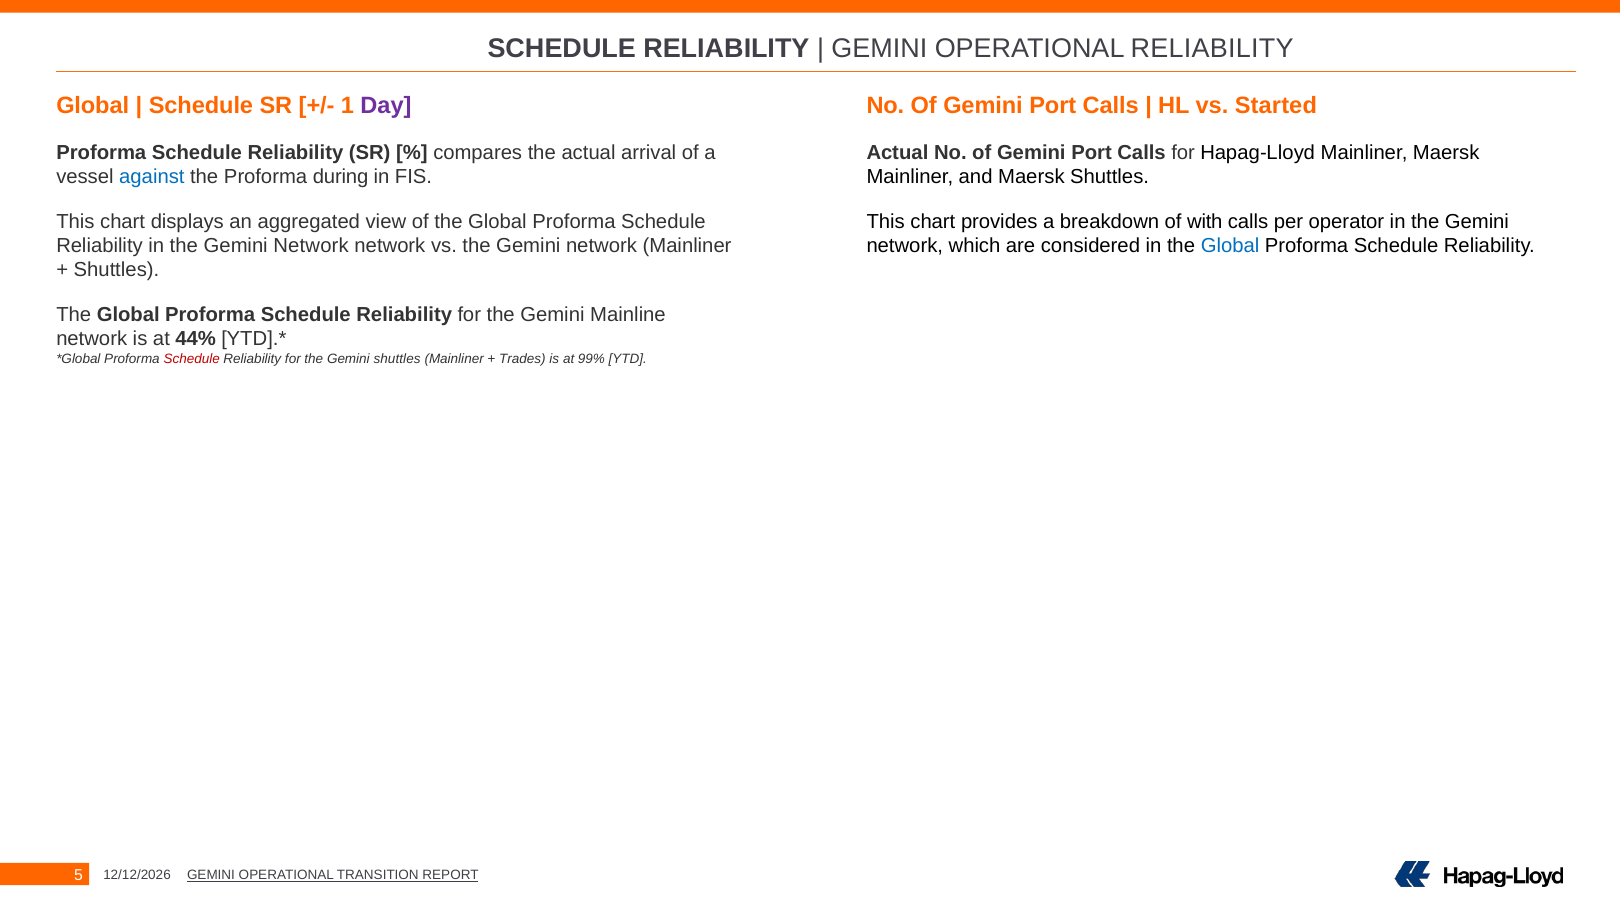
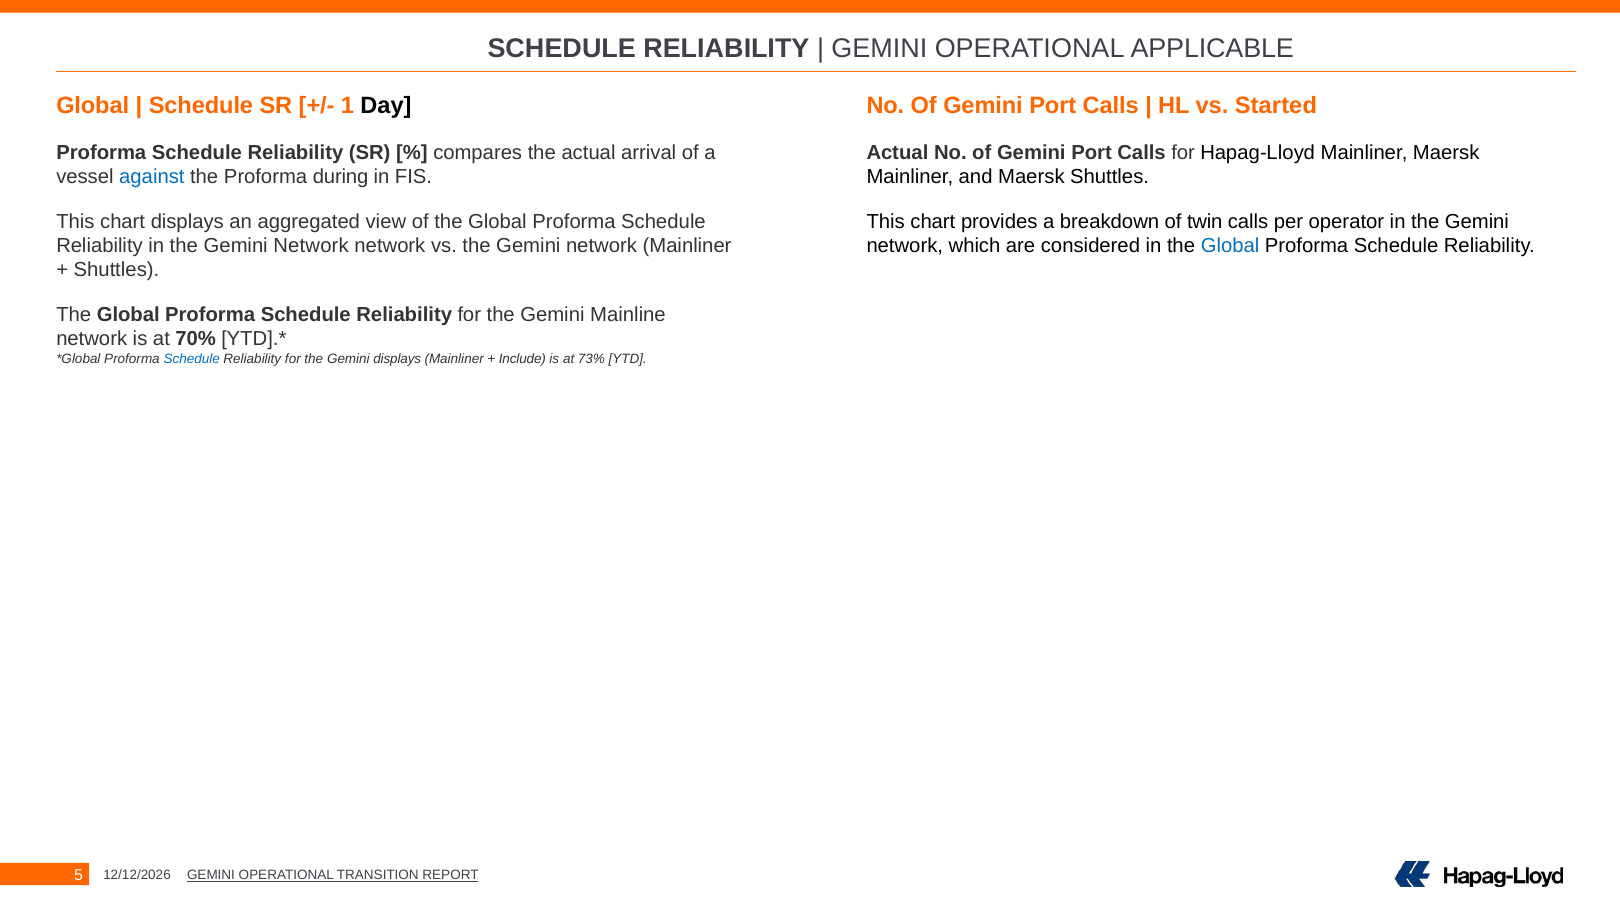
OPERATIONAL RELIABILITY: RELIABILITY -> APPLICABLE
Day colour: purple -> black
with: with -> twin
44%: 44% -> 70%
Schedule at (192, 359) colour: red -> blue
Gemini shuttles: shuttles -> displays
Trades: Trades -> Include
99%: 99% -> 73%
